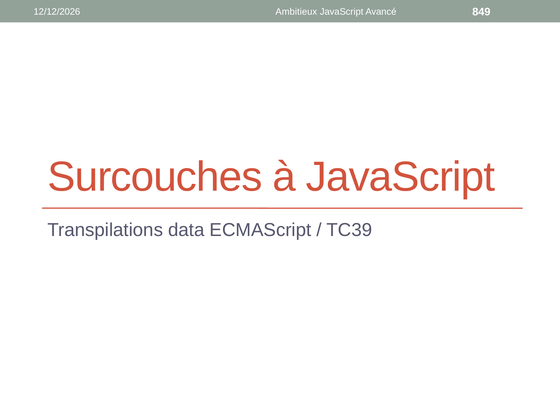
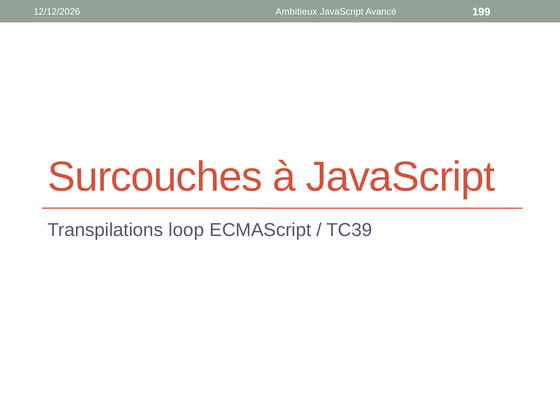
849: 849 -> 199
data: data -> loop
